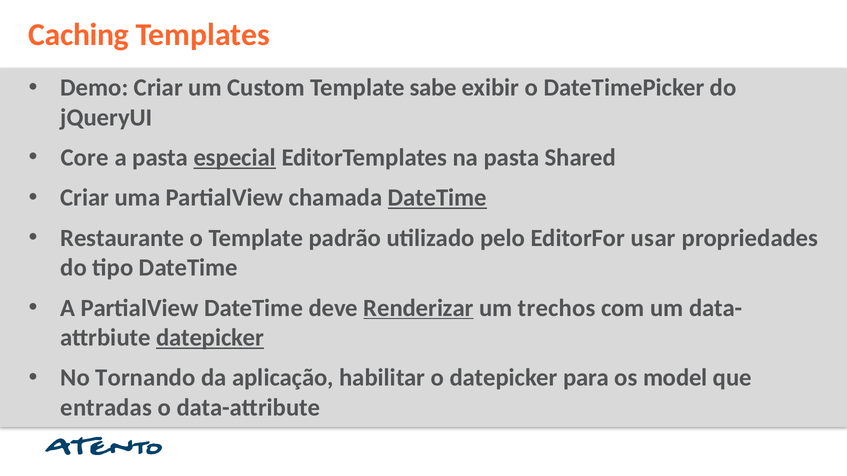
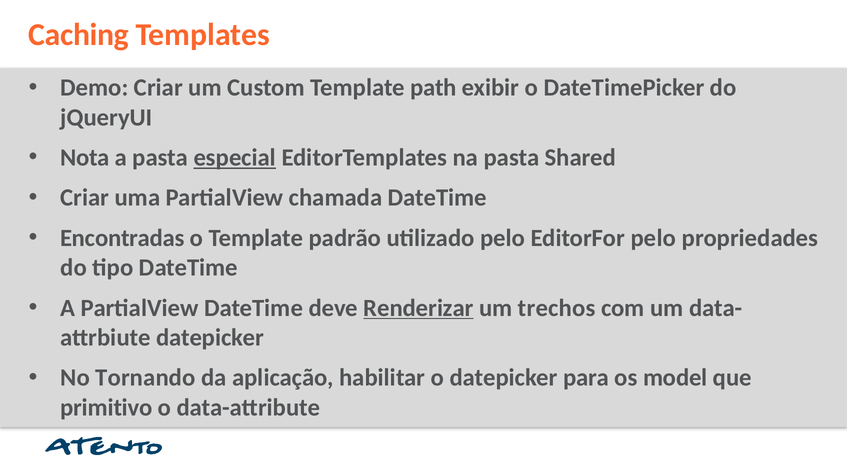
sabe: sabe -> path
Core: Core -> Nota
DateTime at (437, 198) underline: present -> none
Restaurante: Restaurante -> Encontradas
EditorFor usar: usar -> pelo
datepicker at (210, 338) underline: present -> none
entradas: entradas -> primitivo
